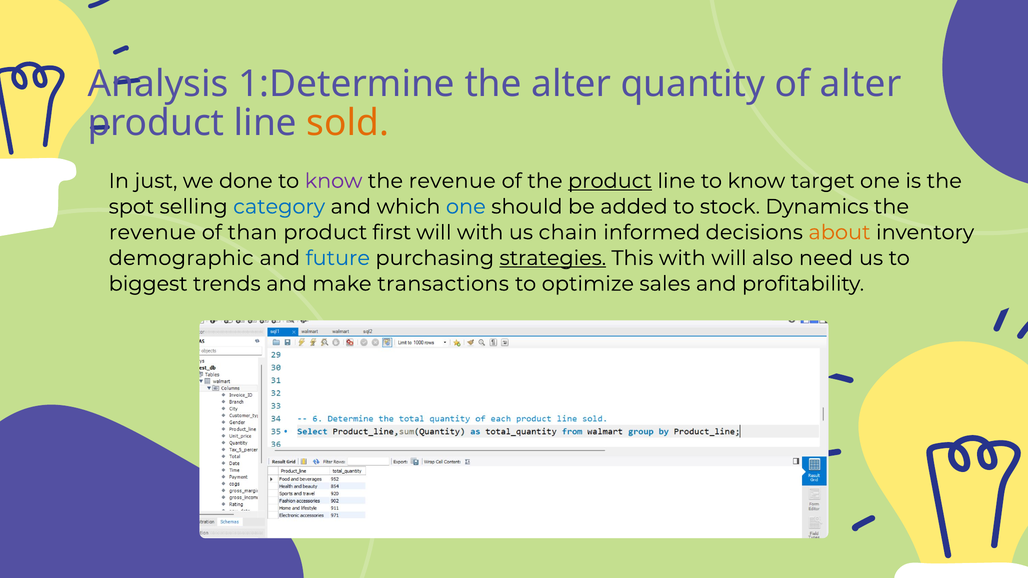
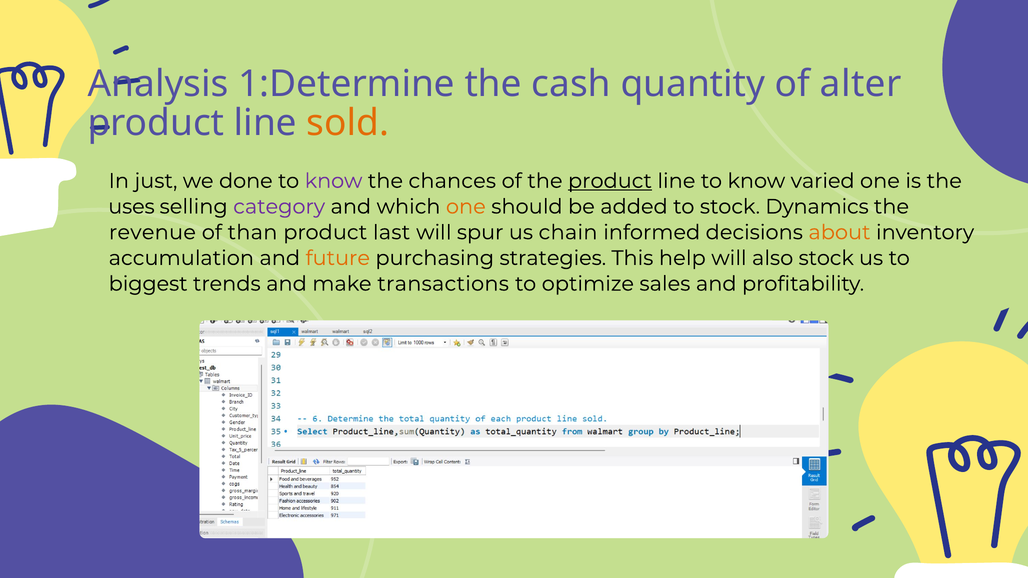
the alter: alter -> cash
revenue at (452, 181): revenue -> chances
target: target -> varied
spot: spot -> uses
category colour: blue -> purple
one at (466, 207) colour: blue -> orange
first: first -> last
will with: with -> spur
demographic: demographic -> accumulation
future colour: blue -> orange
strategies underline: present -> none
This with: with -> help
also need: need -> stock
